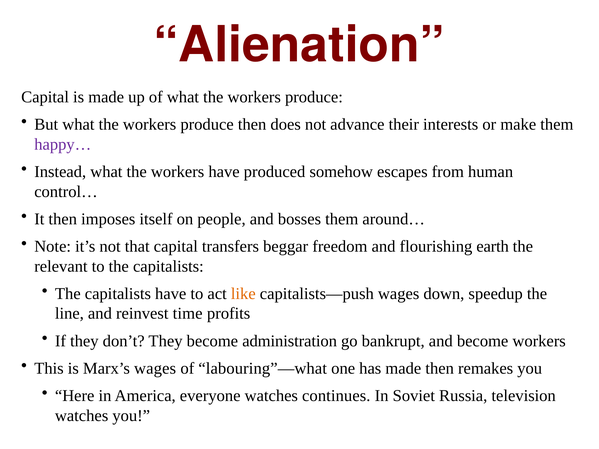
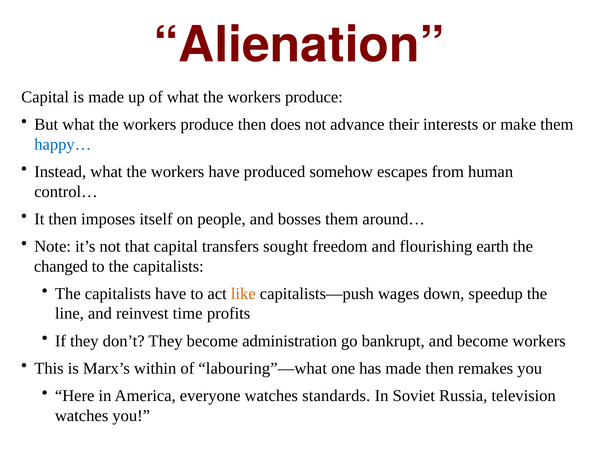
happy… colour: purple -> blue
beggar: beggar -> sought
relevant: relevant -> changed
Marx’s wages: wages -> within
continues: continues -> standards
